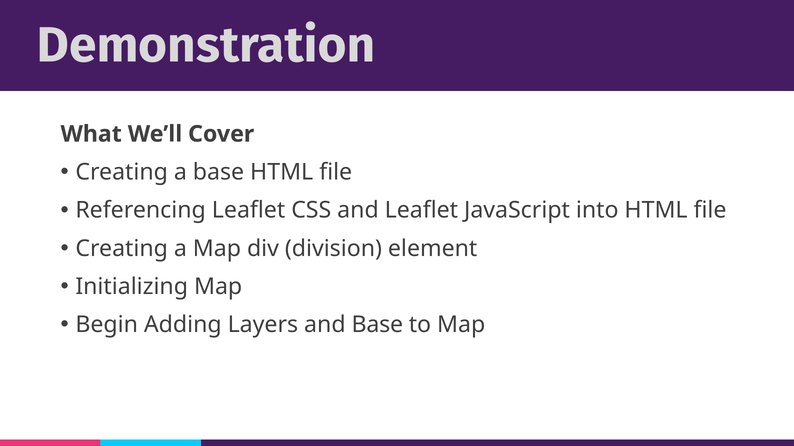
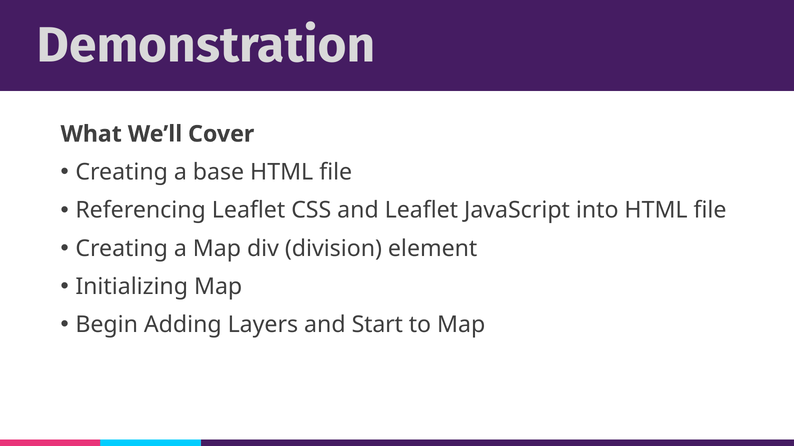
and Base: Base -> Start
